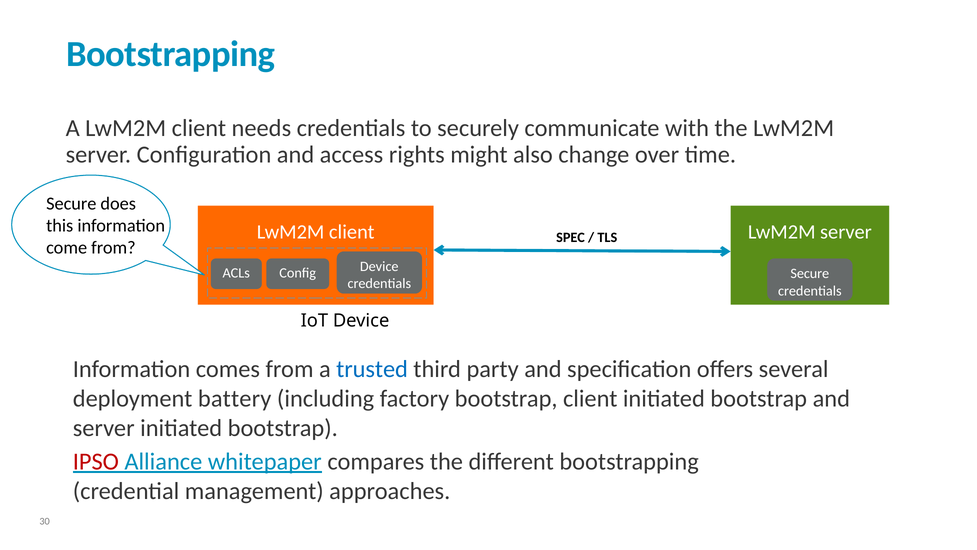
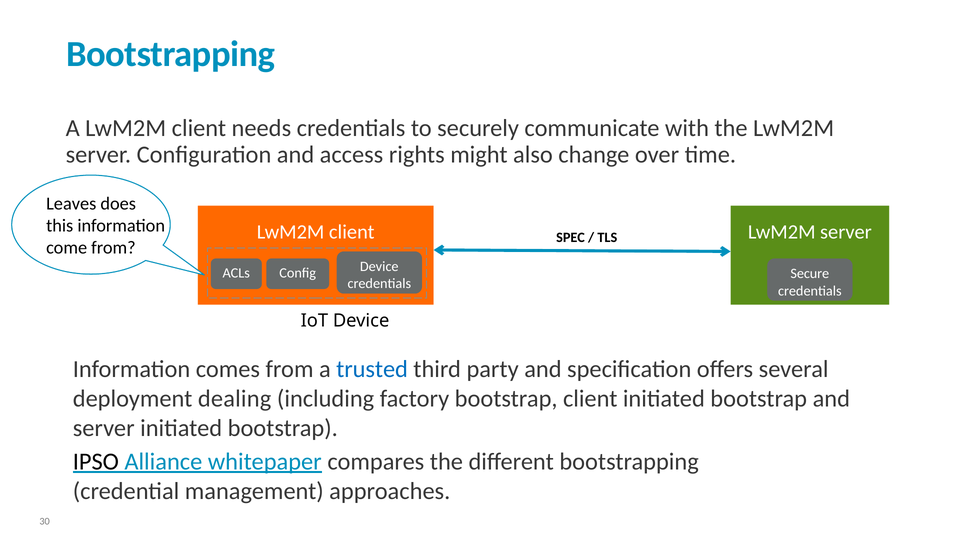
Secure at (71, 203): Secure -> Leaves
battery: battery -> dealing
IPSO colour: red -> black
